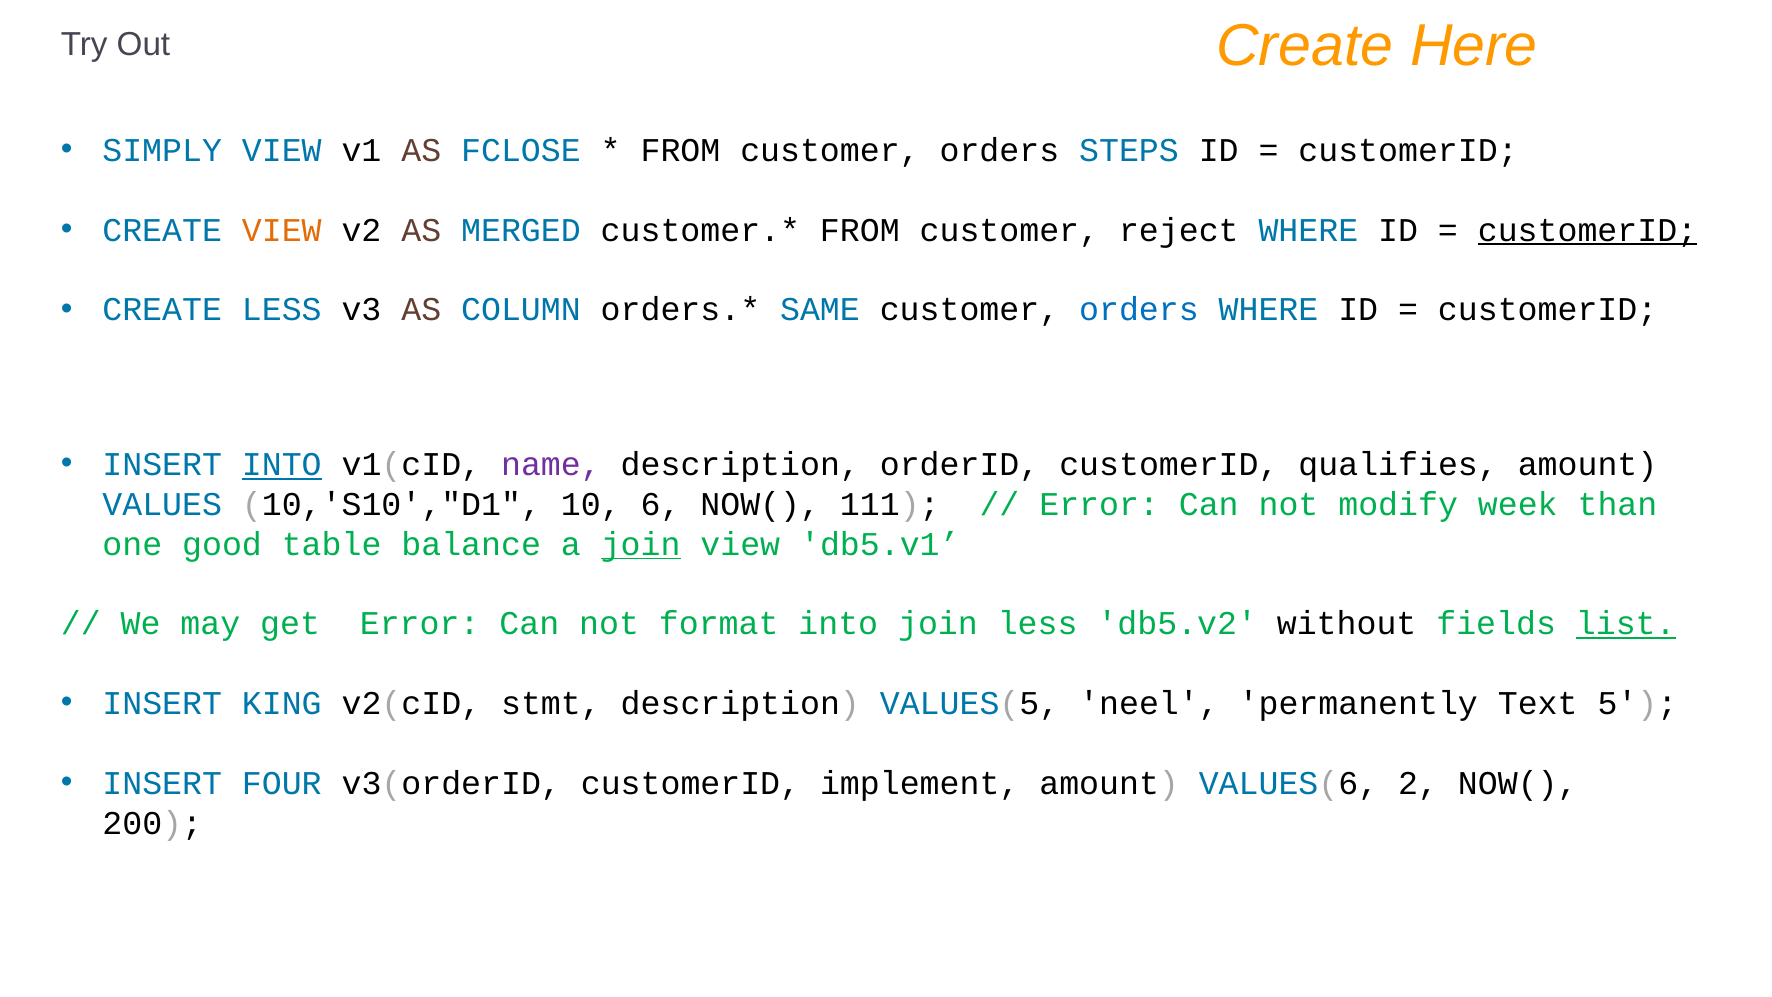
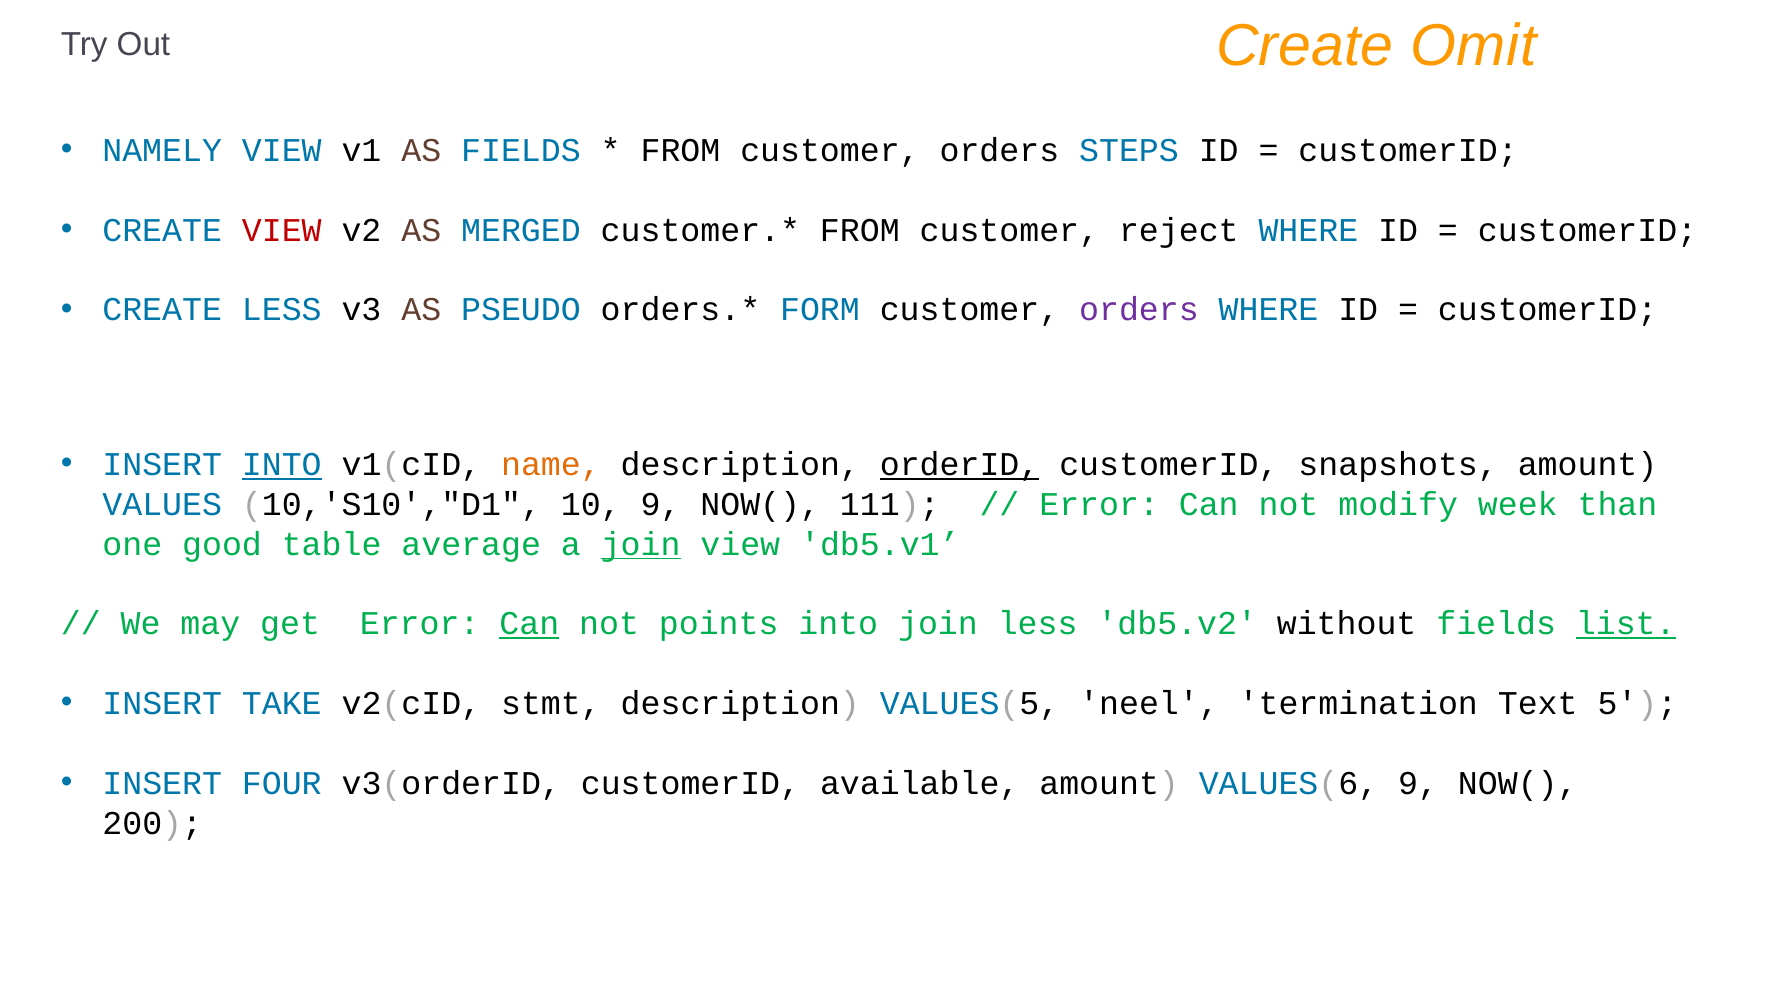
Here: Here -> Omit
SIMPLY: SIMPLY -> NAMELY
AS FCLOSE: FCLOSE -> FIELDS
VIEW at (282, 230) colour: orange -> red
customerID at (1587, 230) underline: present -> none
COLUMN: COLUMN -> PSEUDO
SAME: SAME -> FORM
orders at (1139, 310) colour: blue -> purple
name colour: purple -> orange
orderID underline: none -> present
qualifies: qualifies -> snapshots
10 6: 6 -> 9
balance: balance -> average
Can at (529, 624) underline: none -> present
format: format -> points
KING: KING -> TAKE
permanently: permanently -> termination
implement: implement -> available
VALUES(6 2: 2 -> 9
